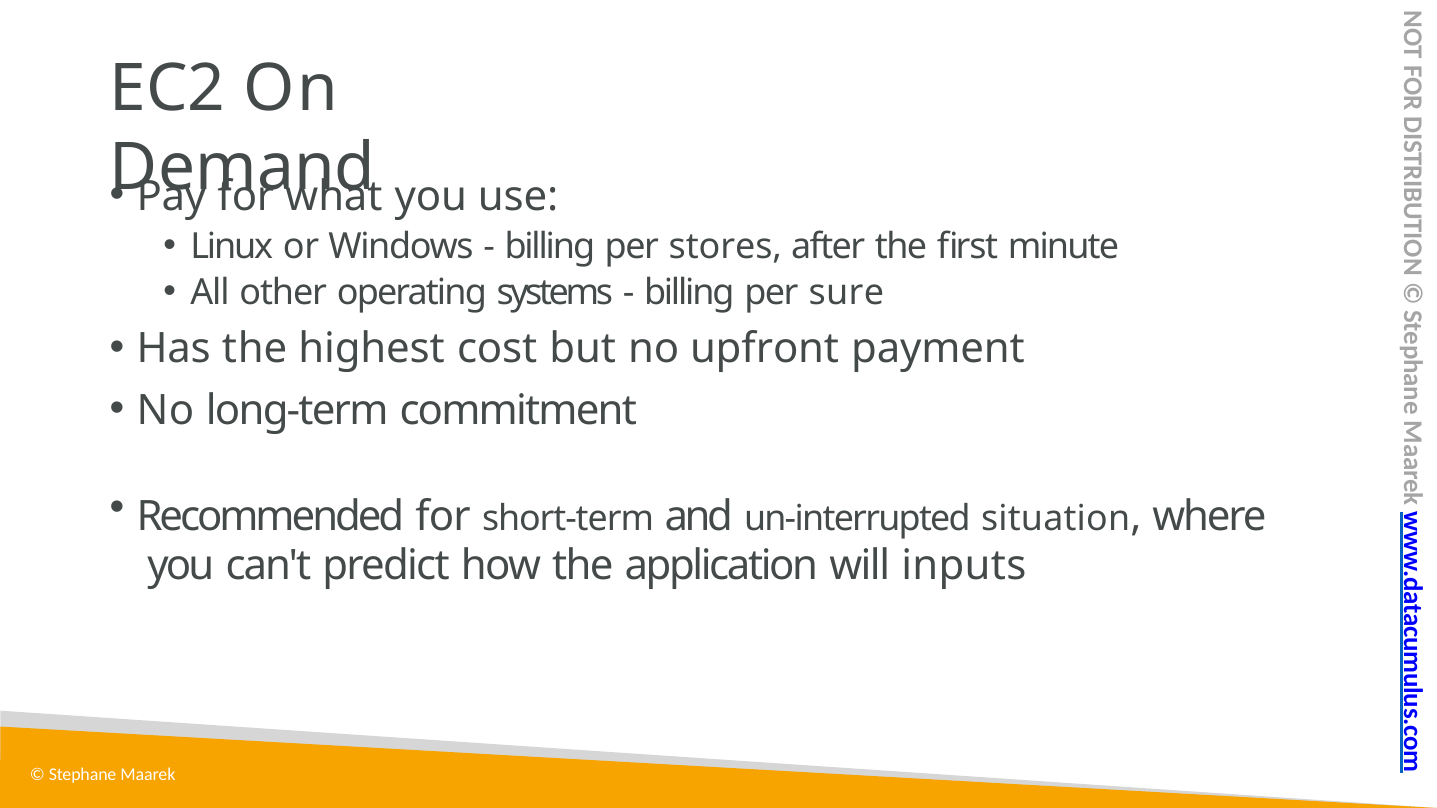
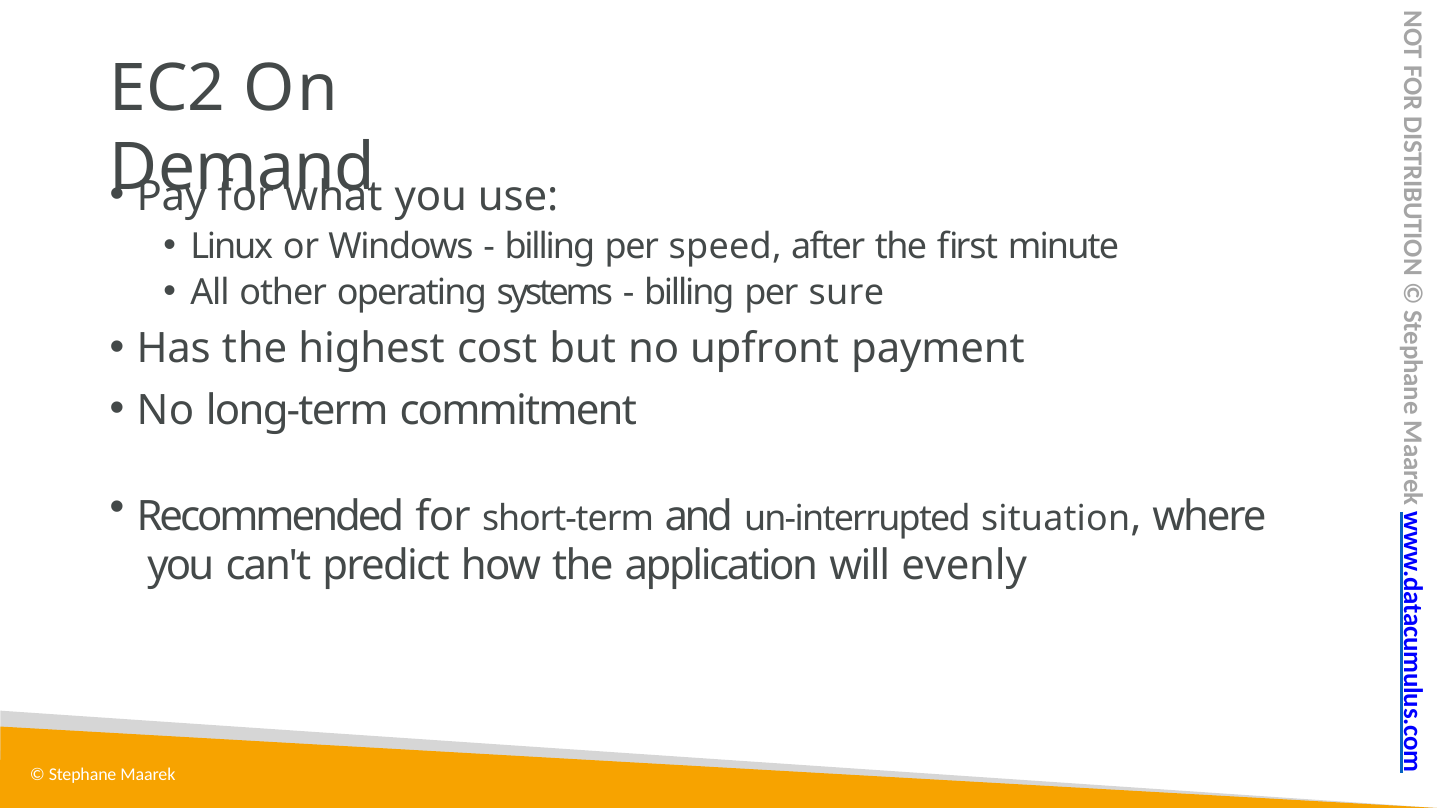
stores: stores -> speed
inputs: inputs -> evenly
